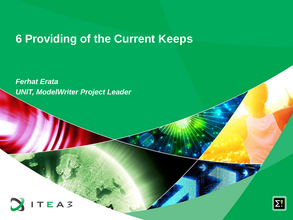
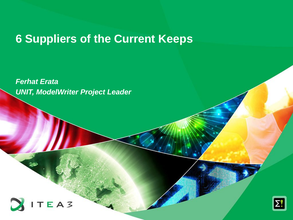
Providing: Providing -> Suppliers
